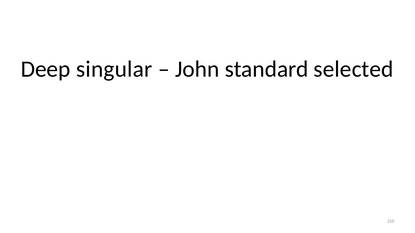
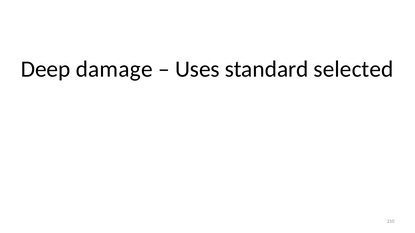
singular: singular -> damage
John: John -> Uses
